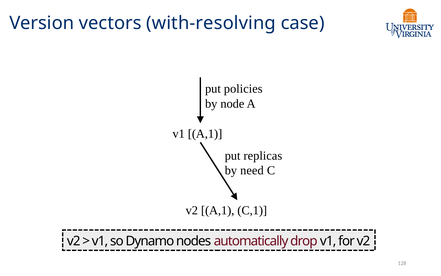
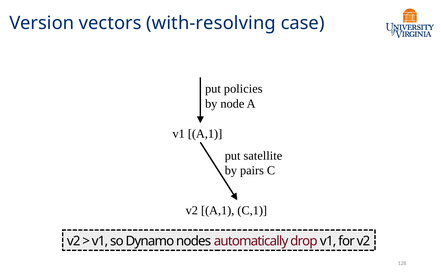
replicas: replicas -> satellite
need: need -> pairs
